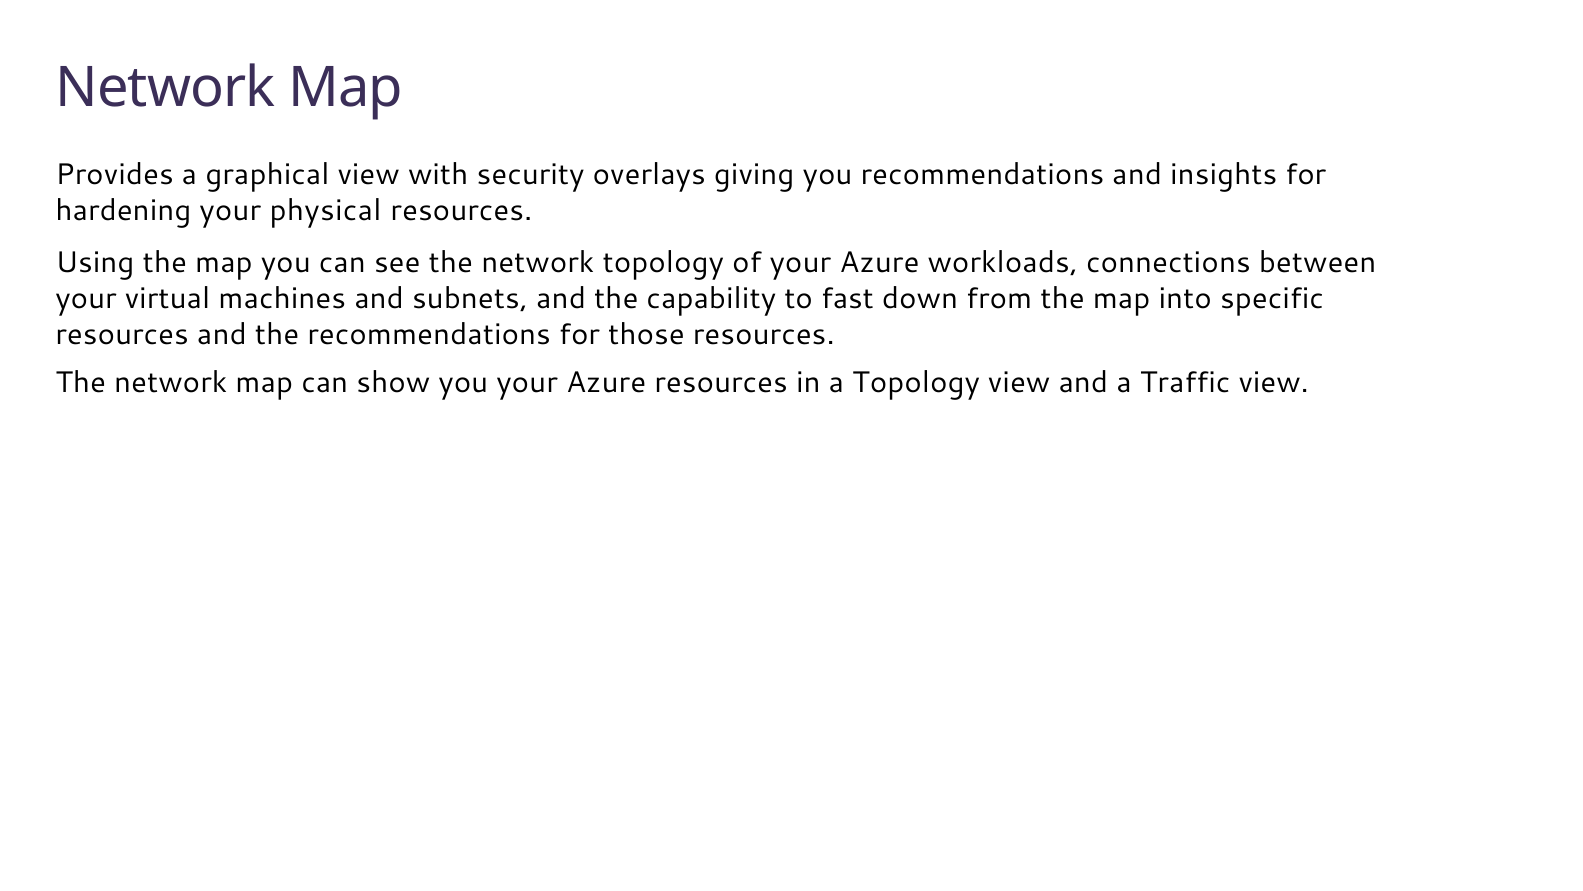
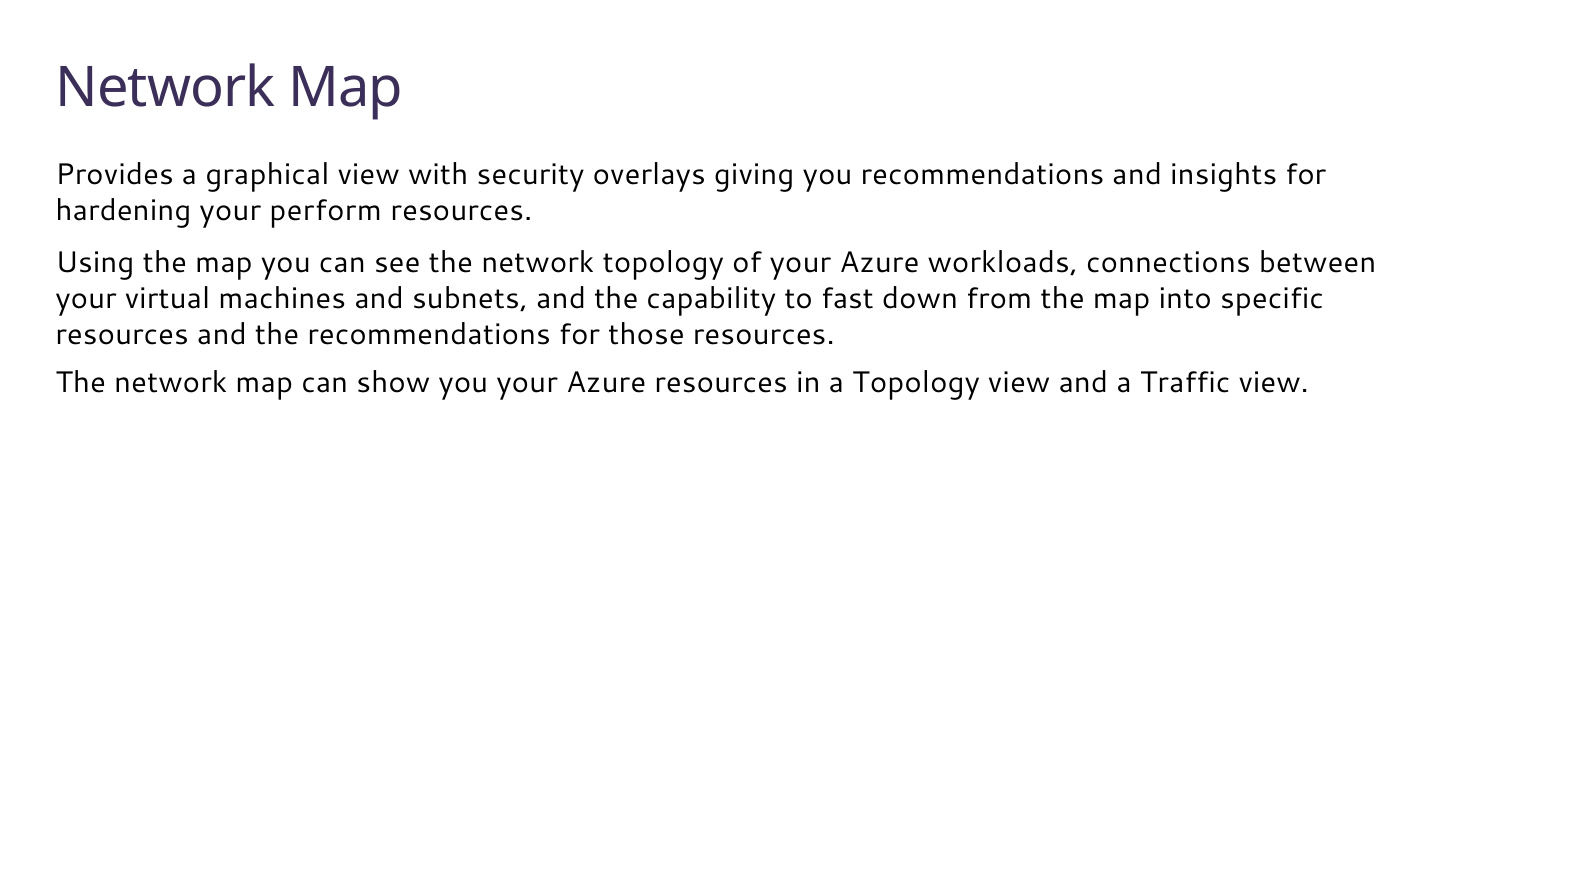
physical: physical -> perform
